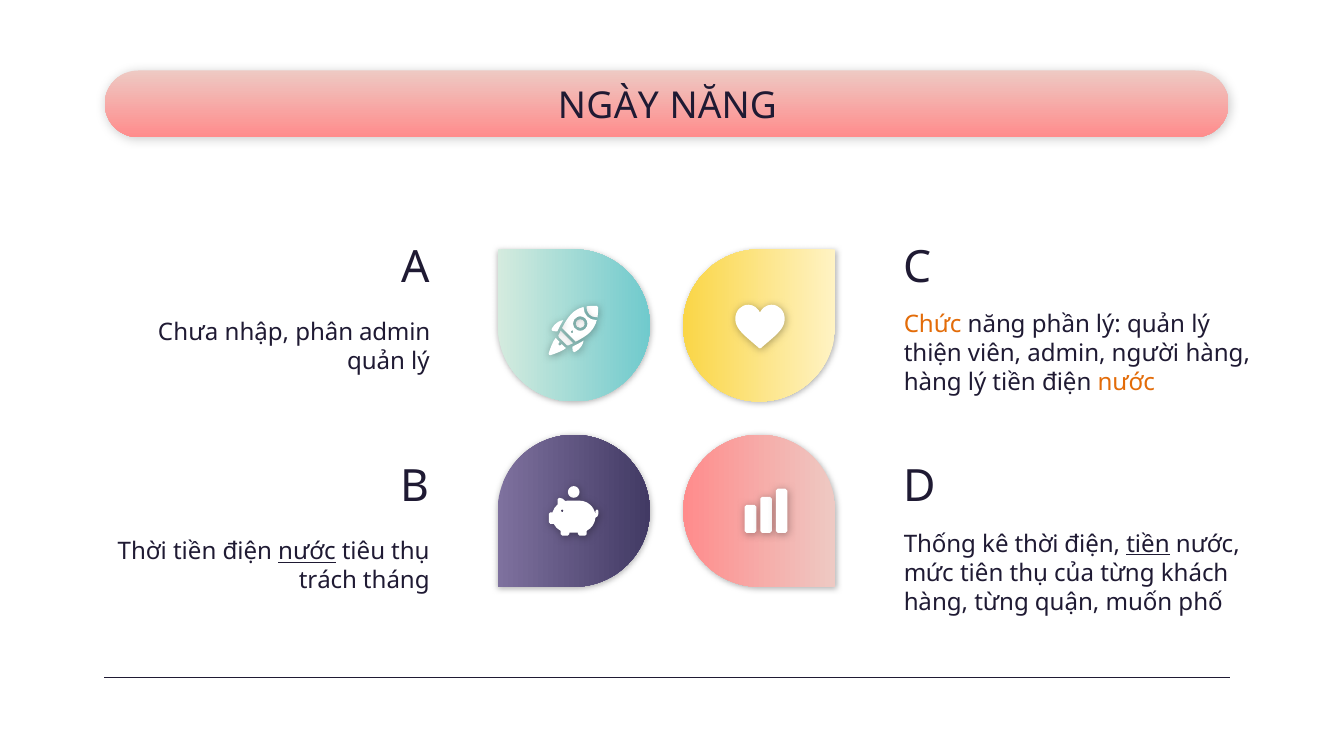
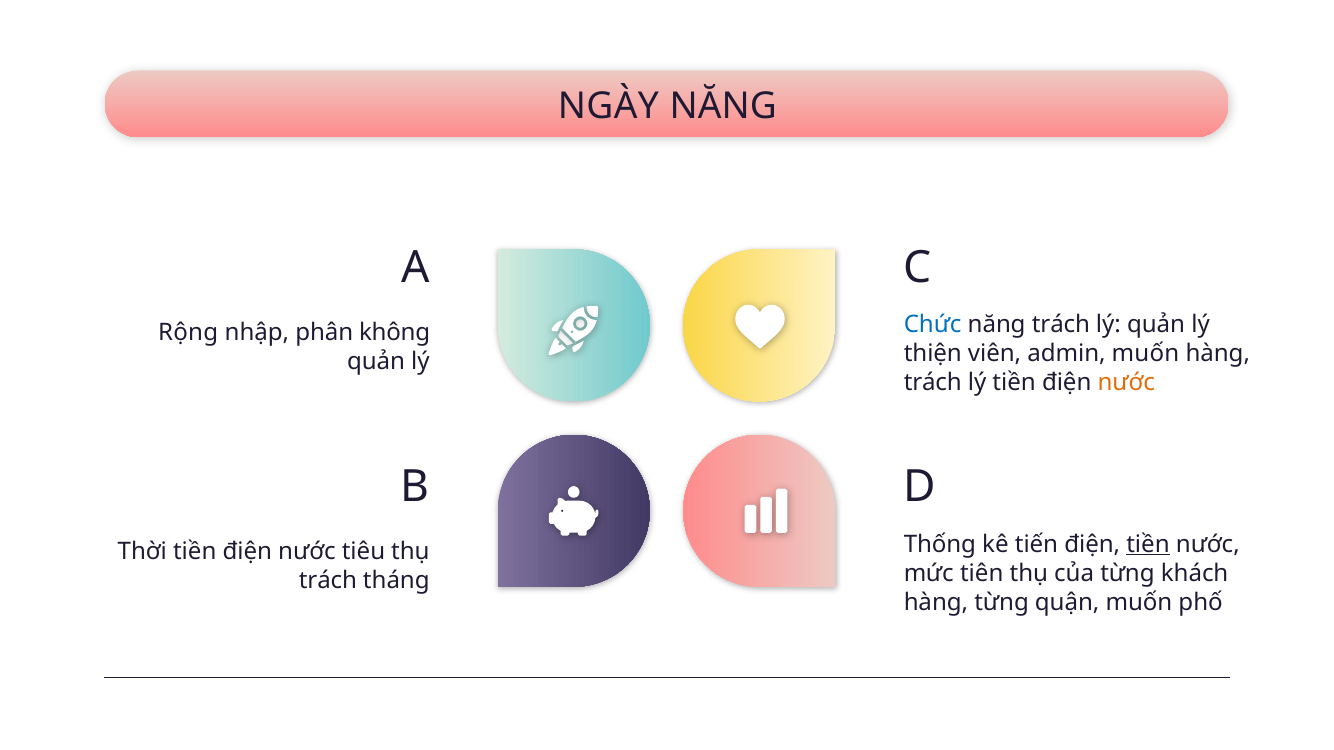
Chức colour: orange -> blue
năng phần: phần -> trách
Chưa: Chưa -> Rộng
phân admin: admin -> không
admin người: người -> muốn
hàng at (933, 383): hàng -> trách
kê thời: thời -> tiến
nước at (307, 552) underline: present -> none
